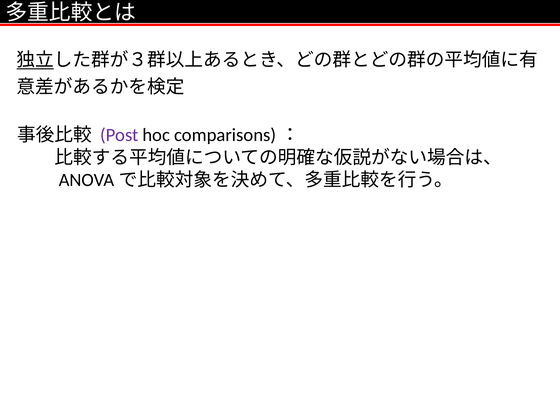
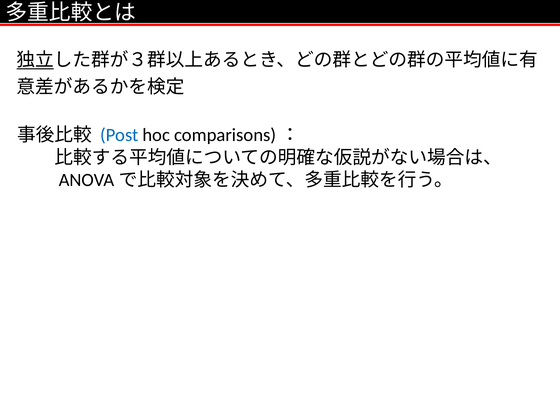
Post colour: purple -> blue
